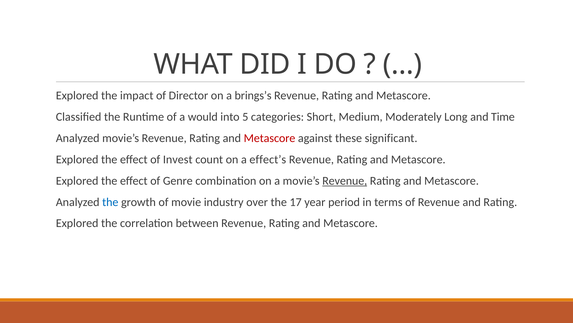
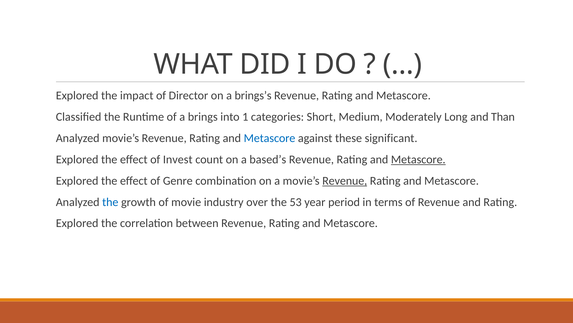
would: would -> brings
5: 5 -> 1
Time: Time -> Than
Metascore at (270, 138) colour: red -> blue
effect’s: effect’s -> based’s
Metascore at (418, 159) underline: none -> present
17: 17 -> 53
